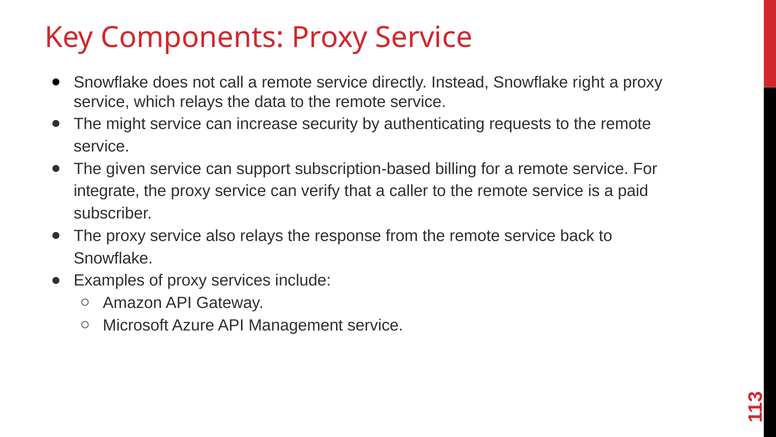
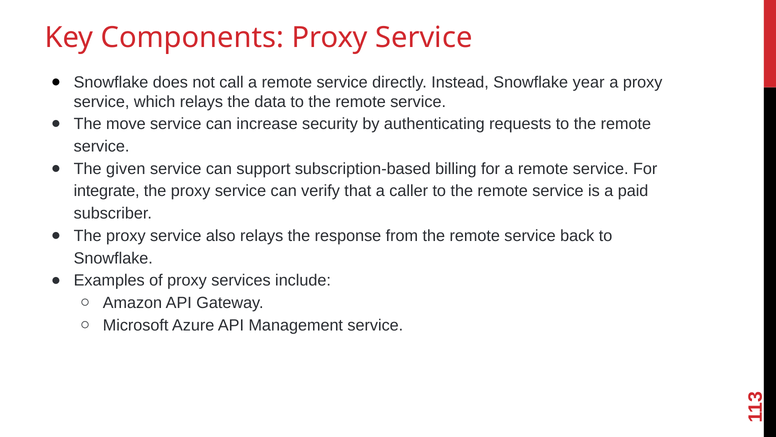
right: right -> year
might: might -> move
